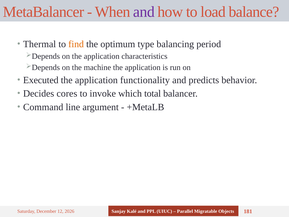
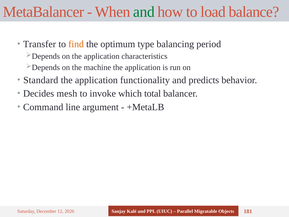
and at (144, 12) colour: purple -> green
Thermal: Thermal -> Transfer
Executed: Executed -> Standard
cores: cores -> mesh
